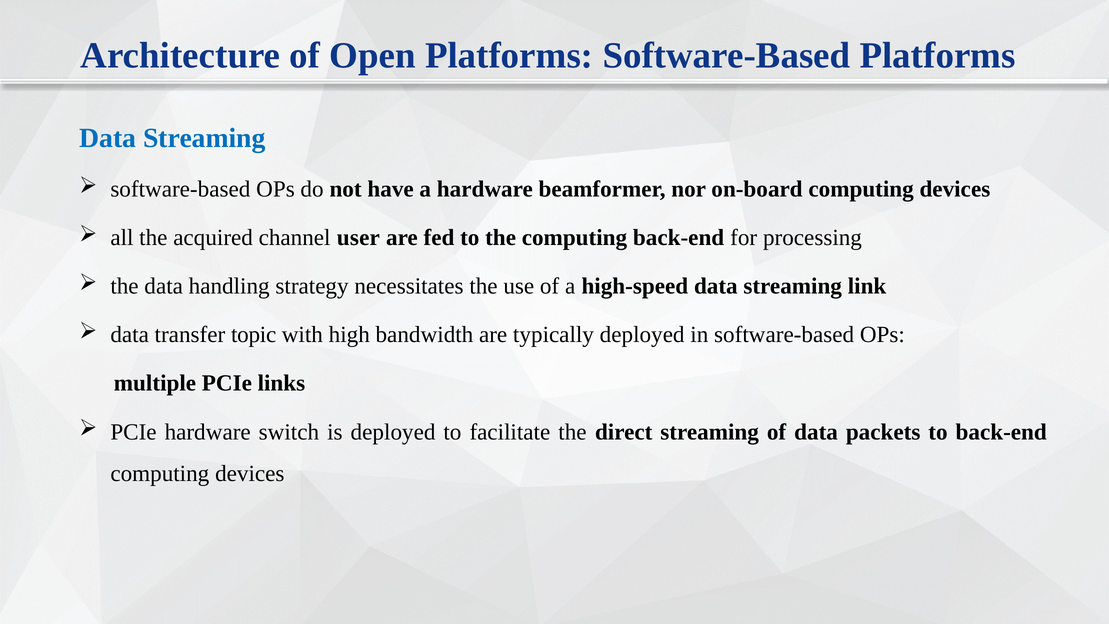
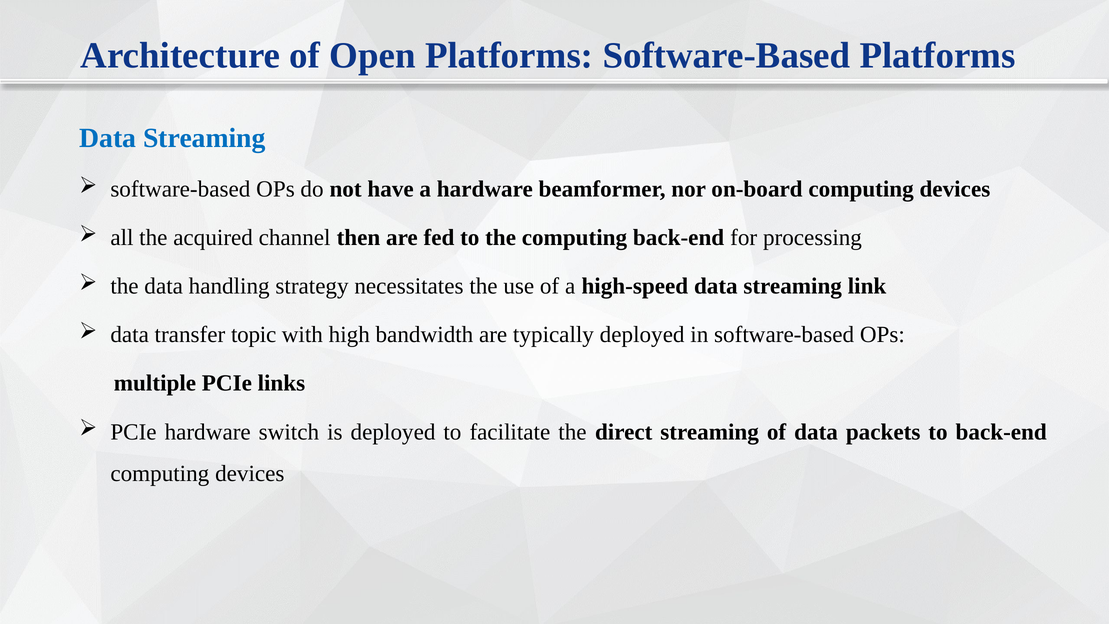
user: user -> then
